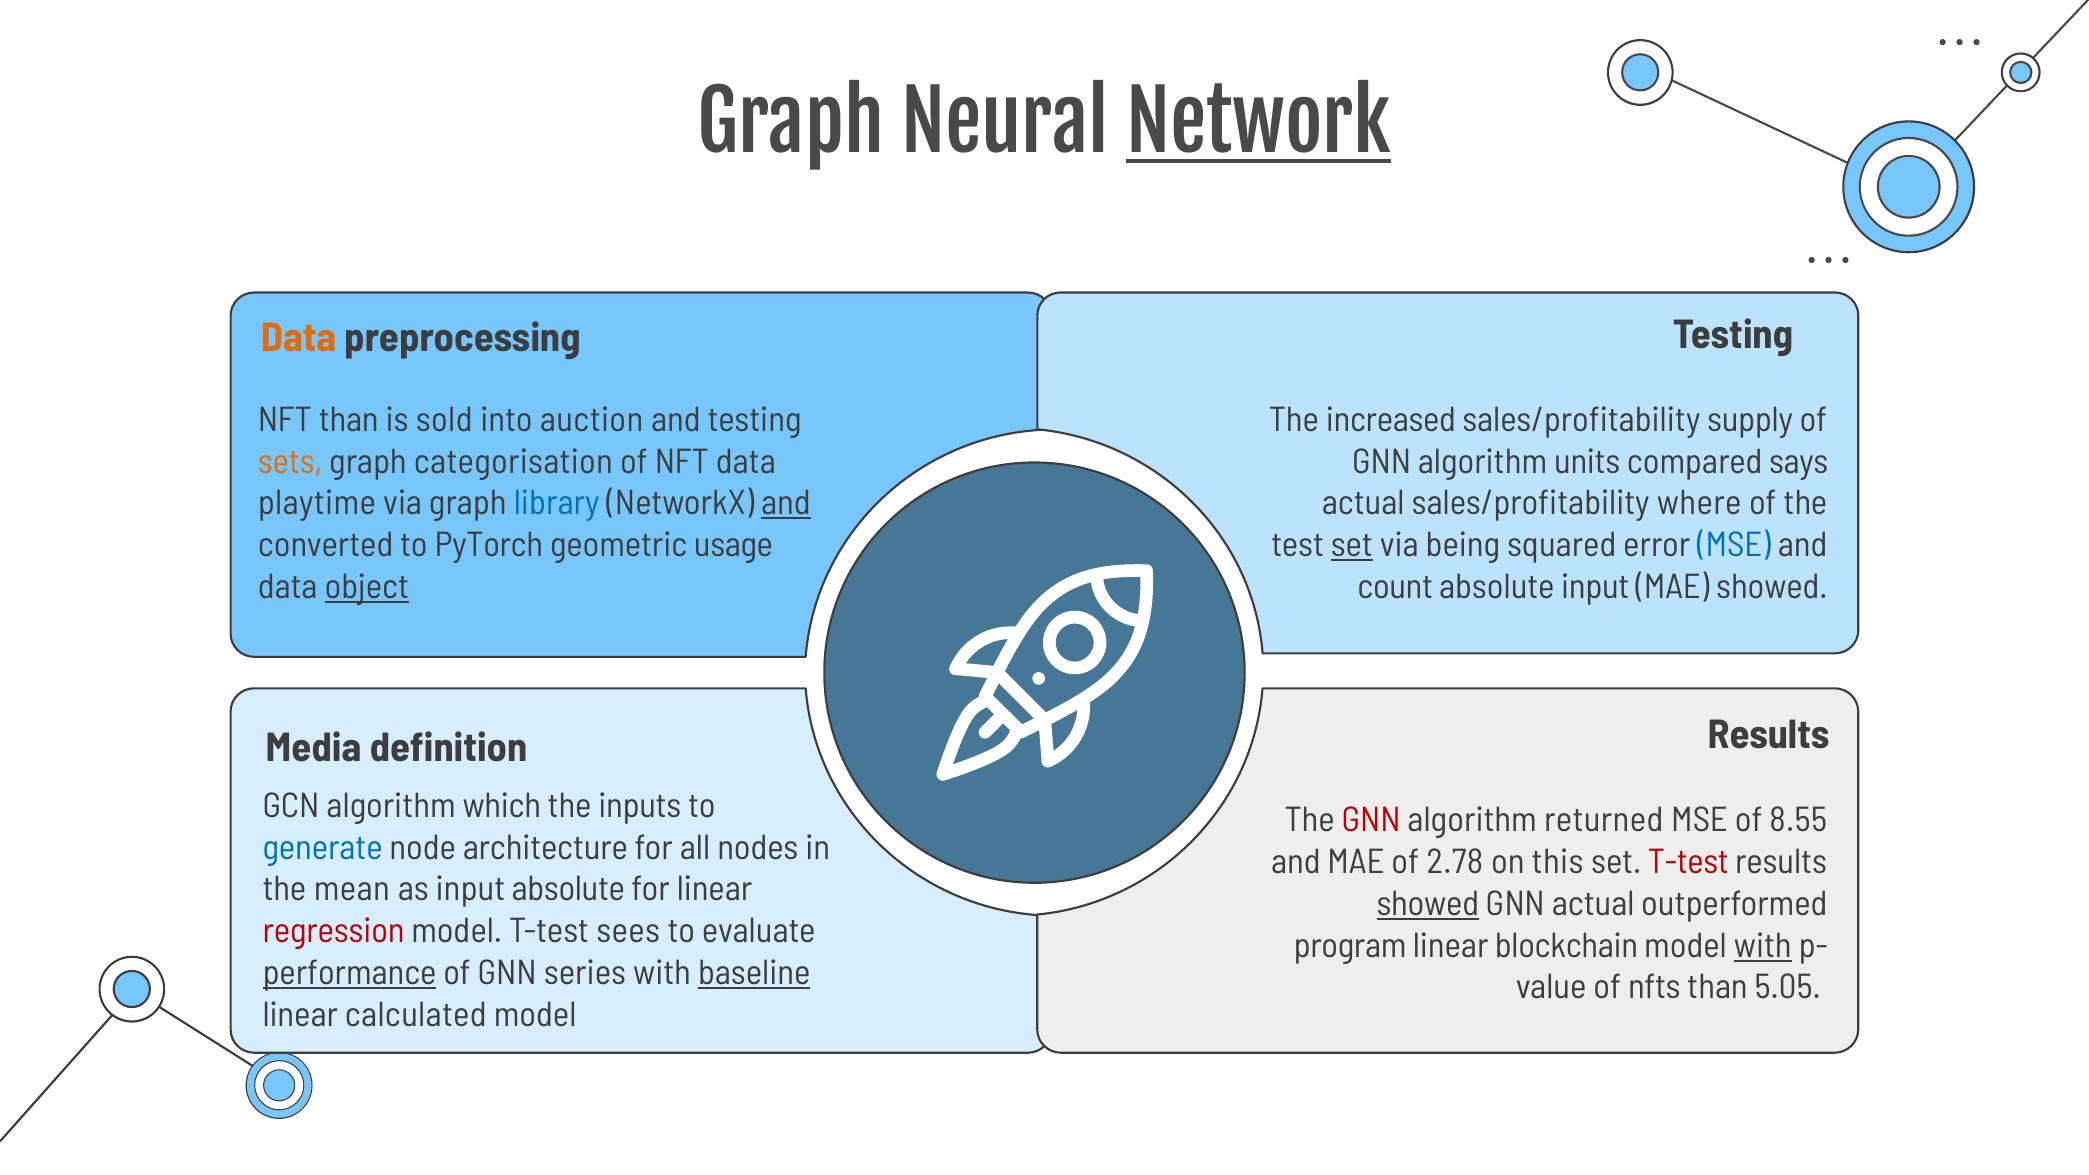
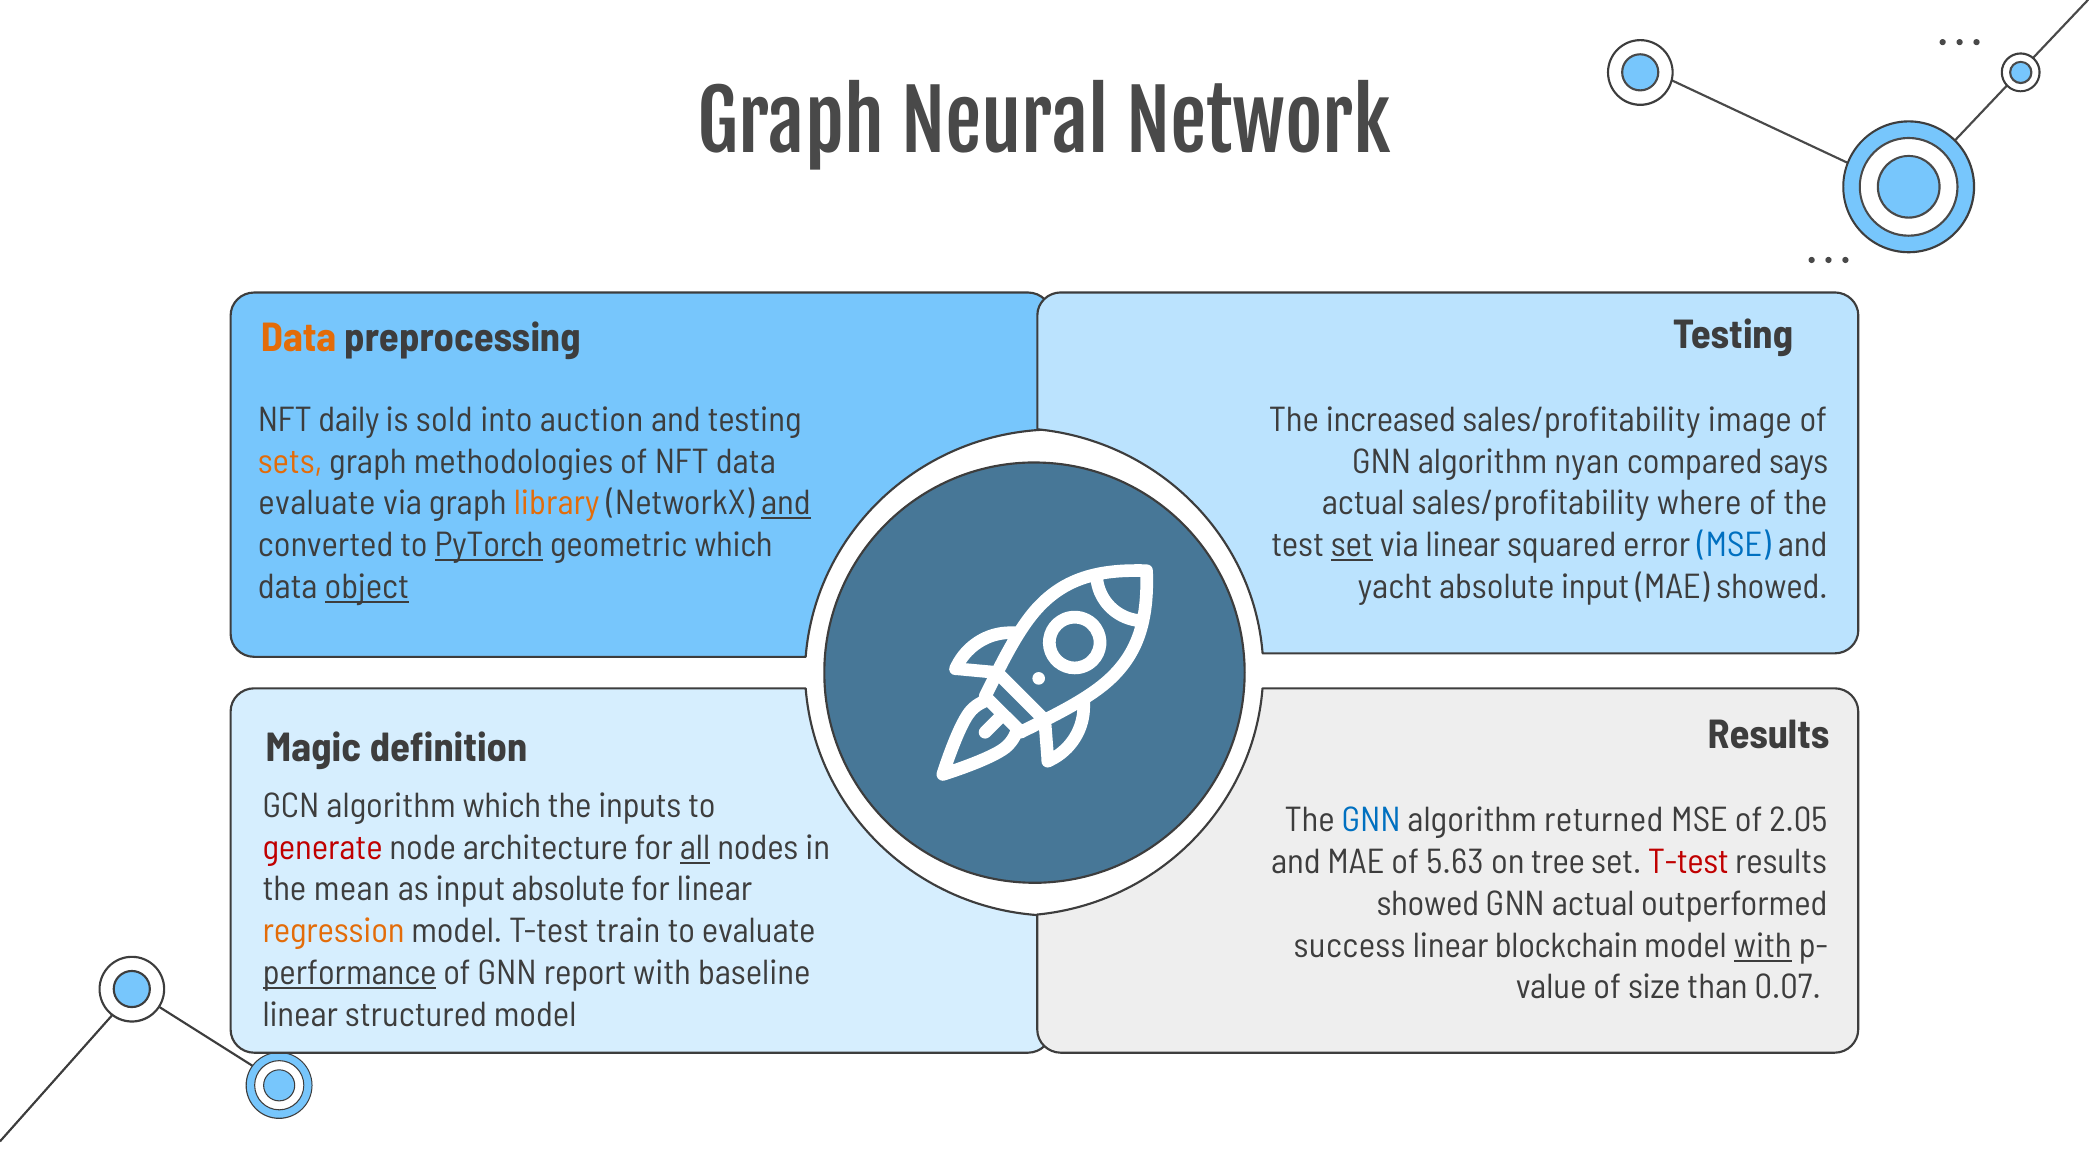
Network underline: present -> none
NFT than: than -> daily
supply: supply -> image
categorisation: categorisation -> methodologies
units: units -> nyan
playtime at (317, 504): playtime -> evaluate
library colour: blue -> orange
PyTorch underline: none -> present
geometric usage: usage -> which
via being: being -> linear
count: count -> yacht
Media: Media -> Magic
GNN at (1371, 820) colour: red -> blue
8.55: 8.55 -> 2.05
generate colour: blue -> red
all underline: none -> present
2.78: 2.78 -> 5.63
this: this -> tree
showed at (1428, 904) underline: present -> none
regression colour: red -> orange
sees: sees -> train
program: program -> success
series: series -> report
baseline underline: present -> none
nfts: nfts -> size
5.05: 5.05 -> 0.07
calculated: calculated -> structured
